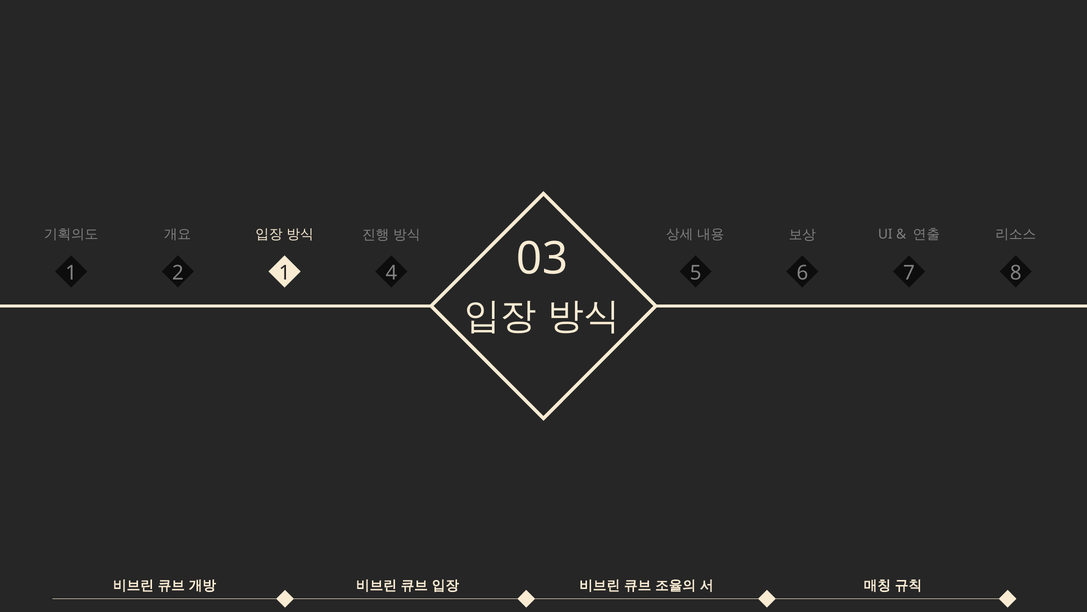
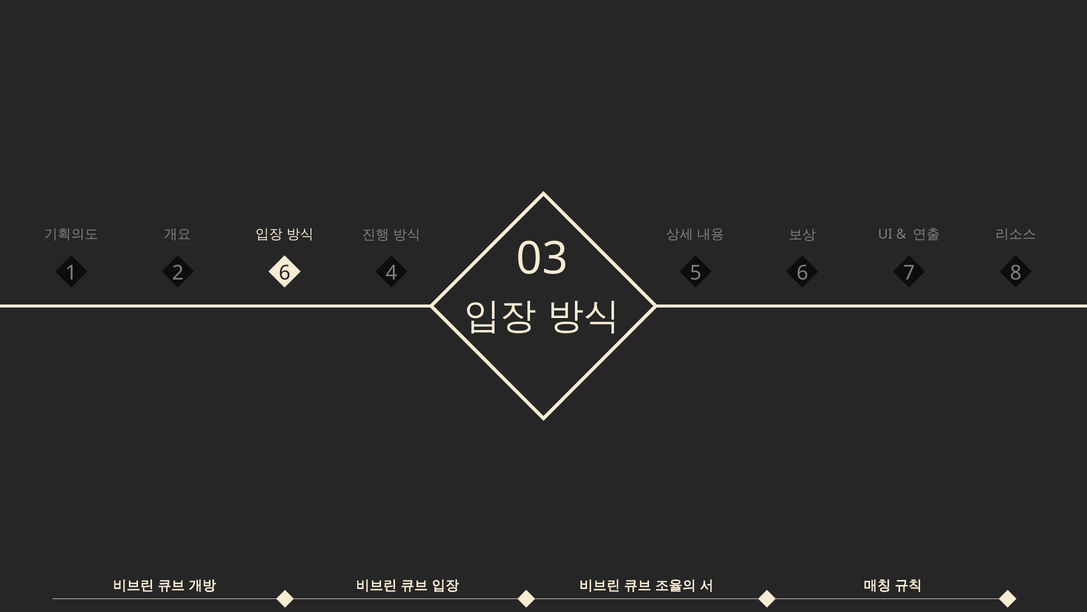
2 1: 1 -> 6
